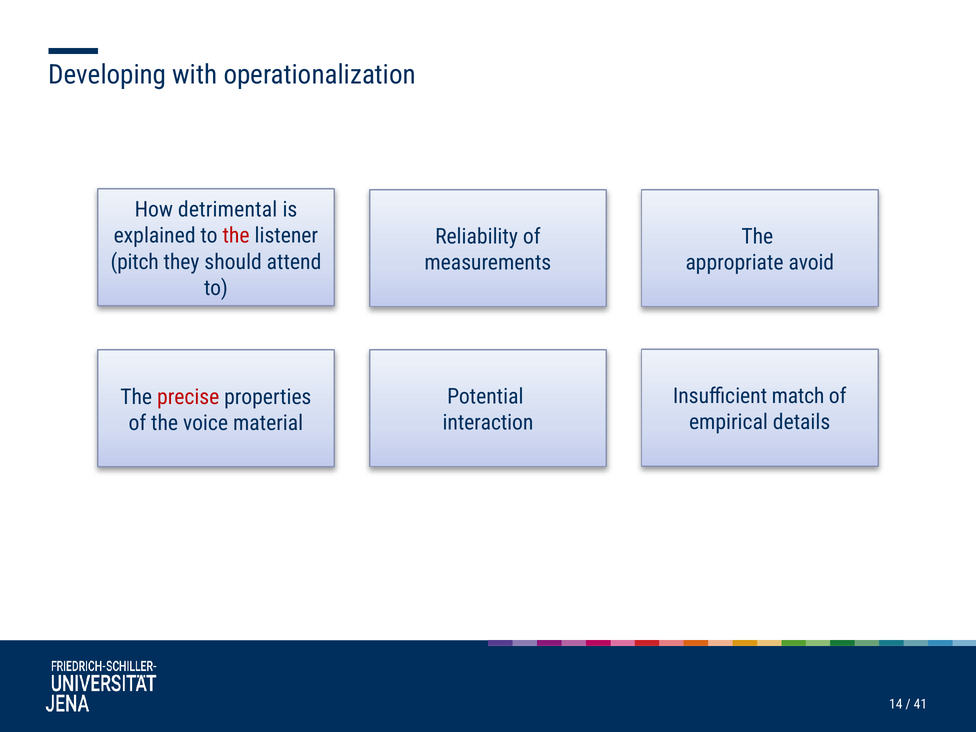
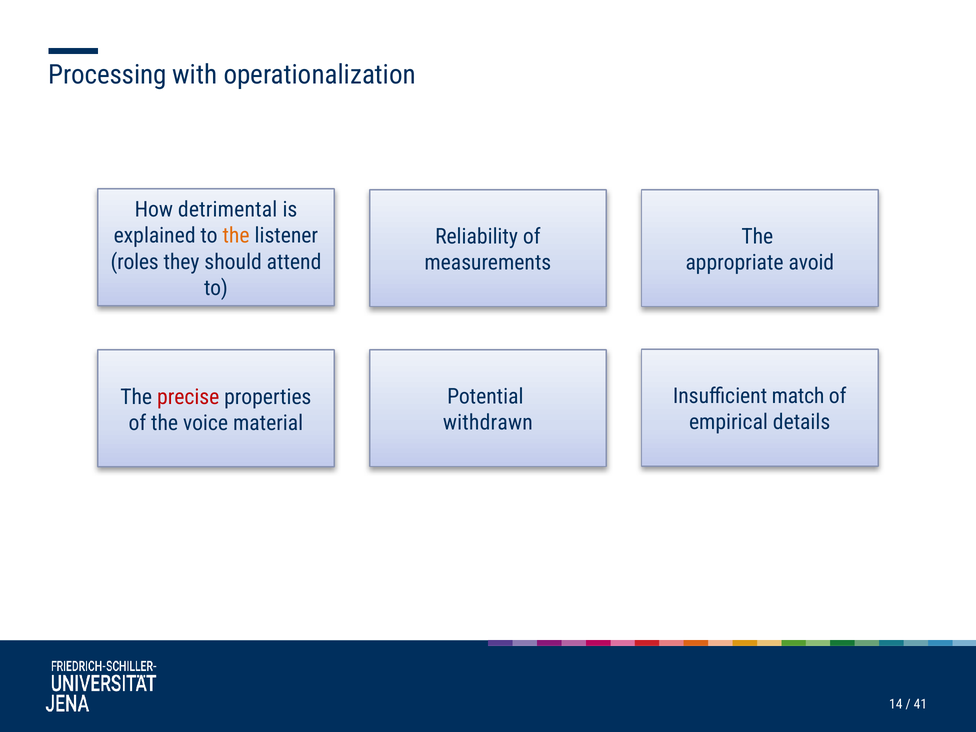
Developing: Developing -> Processing
the at (236, 236) colour: red -> orange
pitch: pitch -> roles
interaction: interaction -> withdrawn
